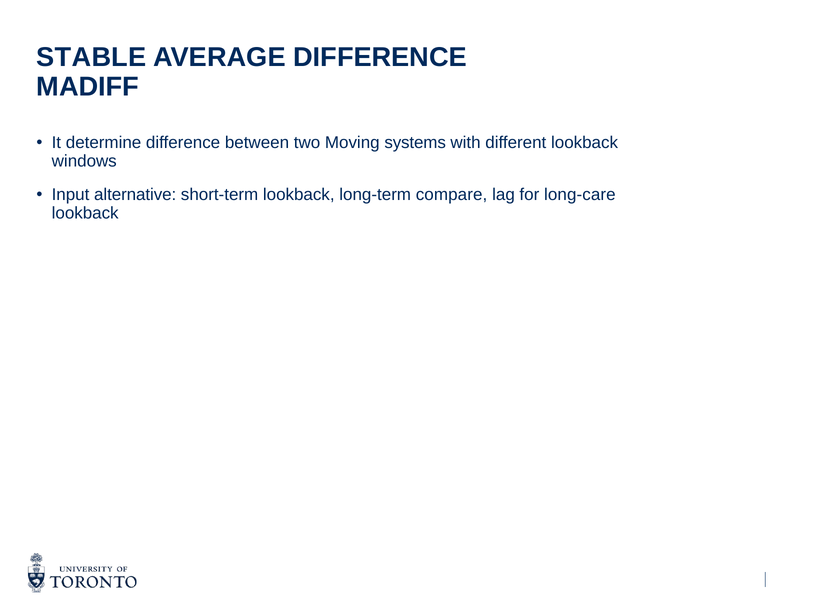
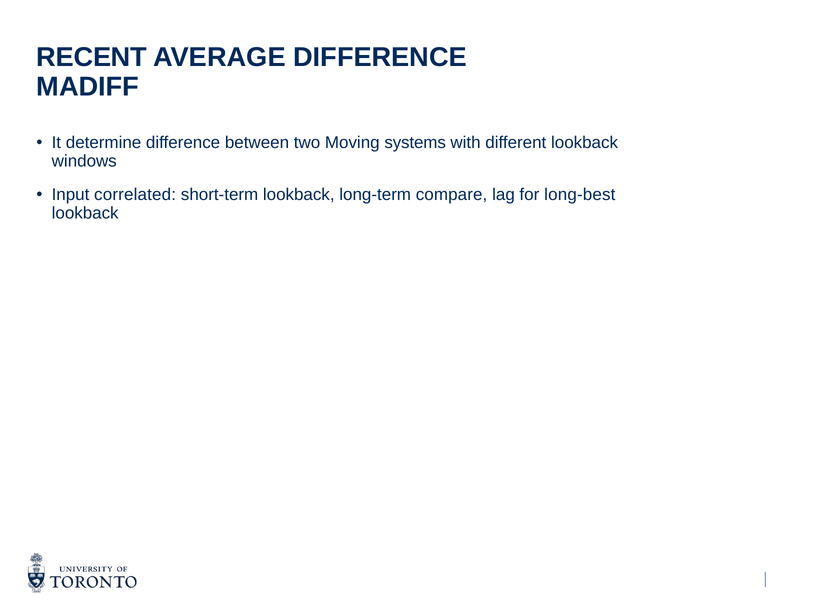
STABLE: STABLE -> RECENT
alternative: alternative -> correlated
long-care: long-care -> long-best
